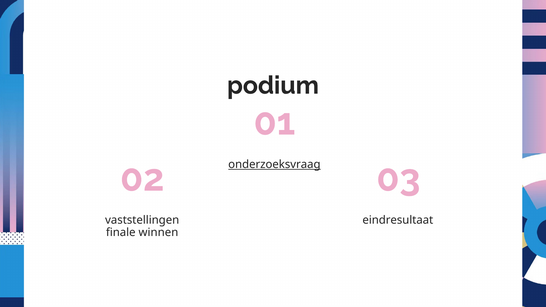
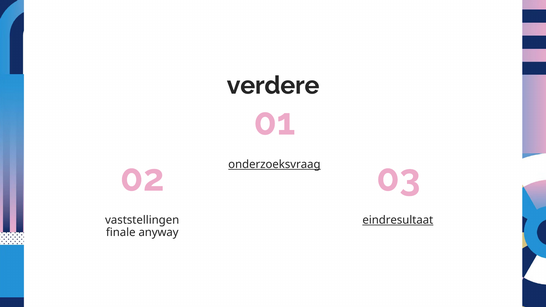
podium: podium -> verdere
eindresultaat underline: none -> present
winnen: winnen -> anyway
